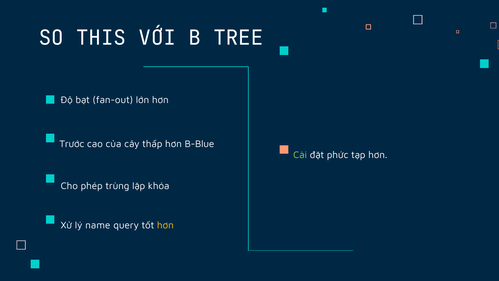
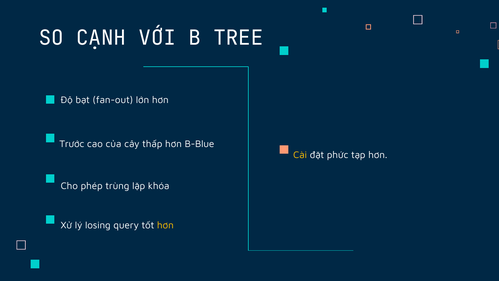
THIS: THIS -> CẠNH
Cài colour: light green -> yellow
name: name -> losing
